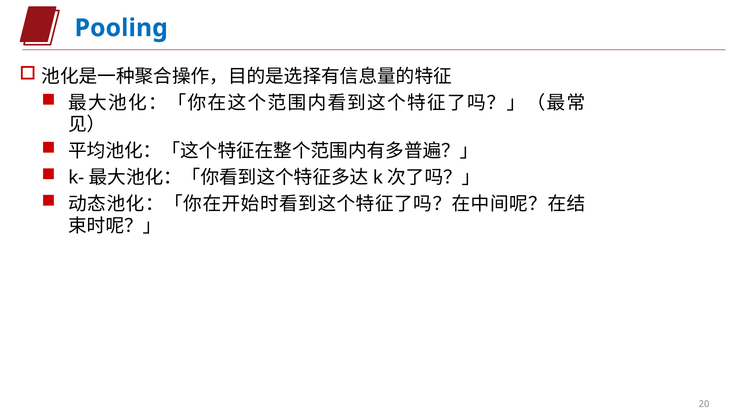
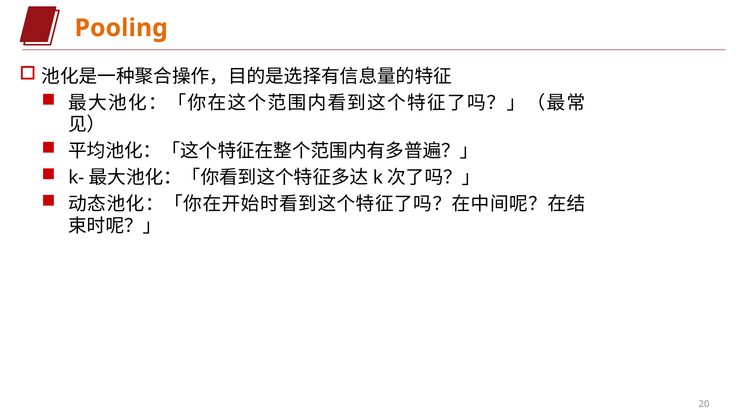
Pooling colour: blue -> orange
